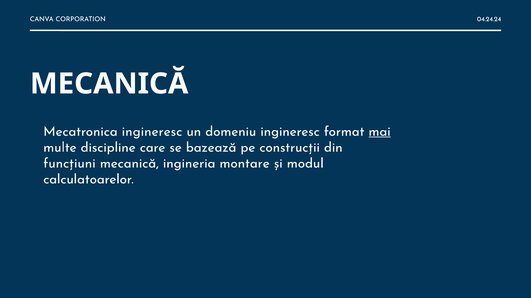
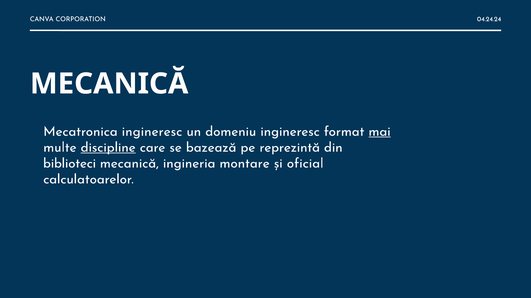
discipline underline: none -> present
construcții: construcții -> reprezintă
funcțiuni: funcțiuni -> biblioteci
modul: modul -> oficial
